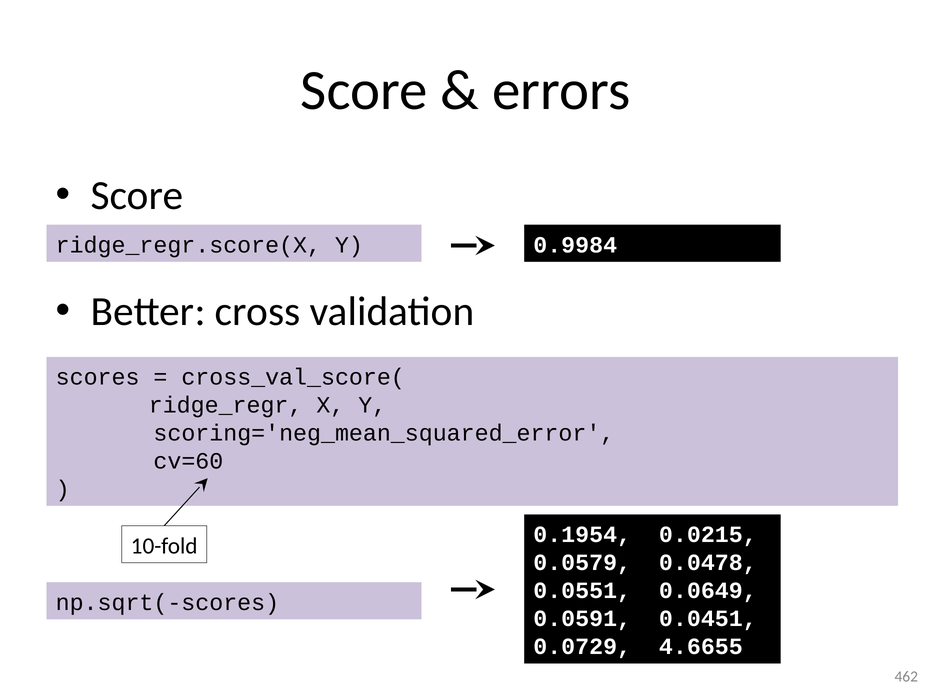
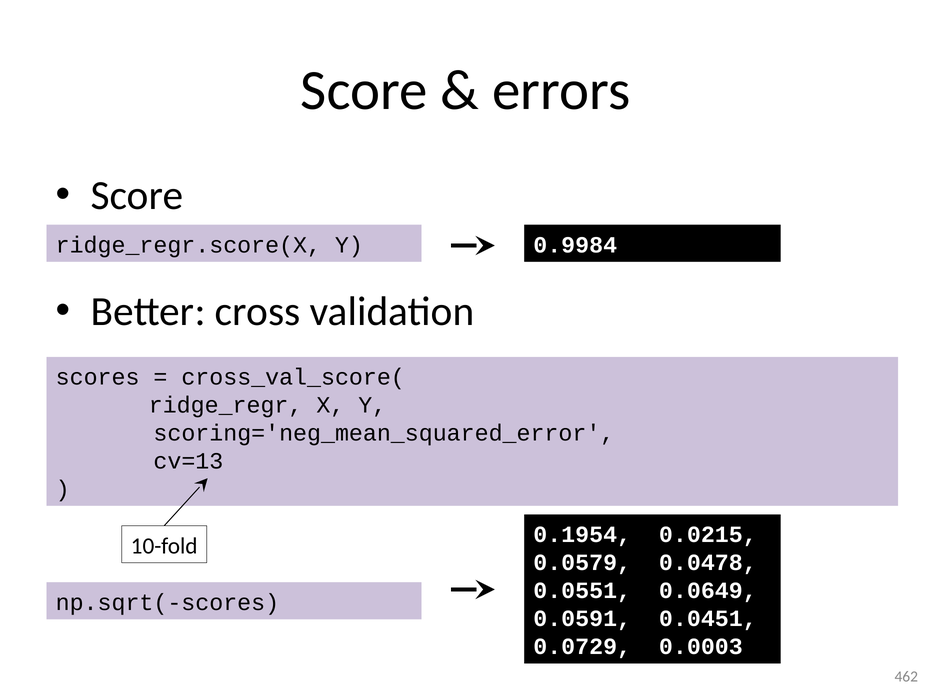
cv=60: cv=60 -> cv=13
4.6655: 4.6655 -> 0.0003
